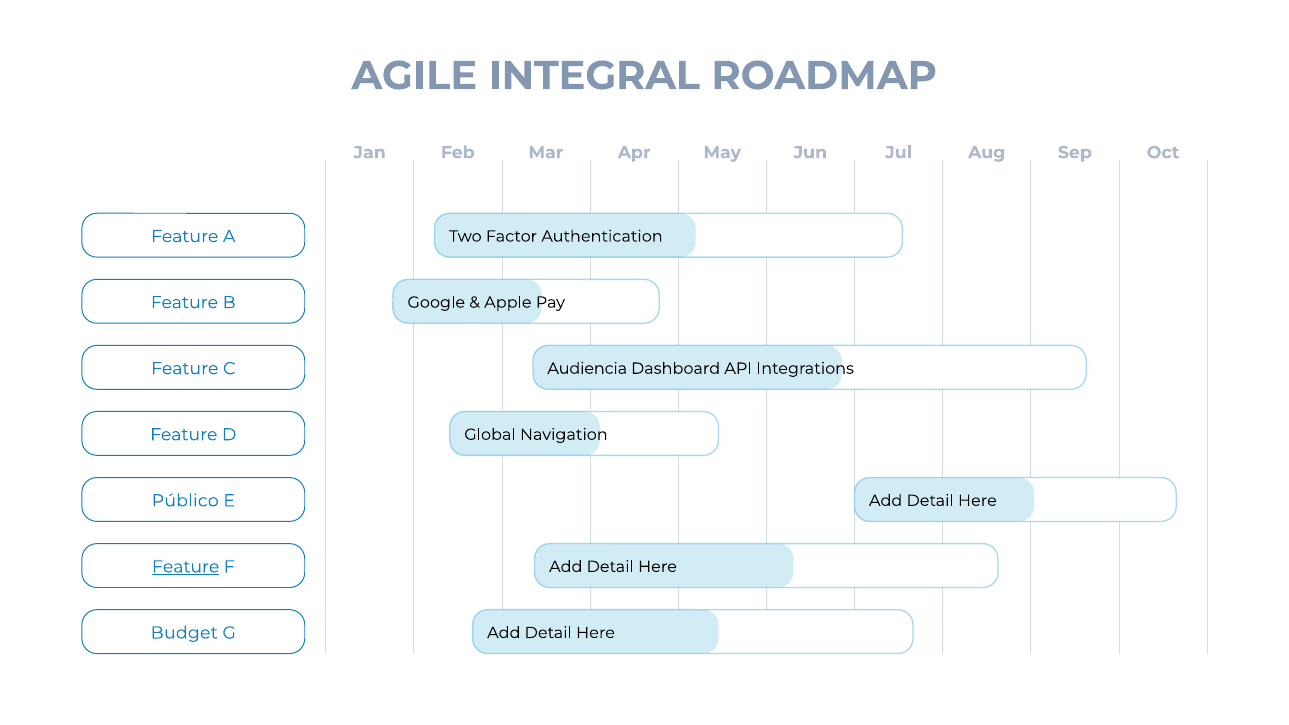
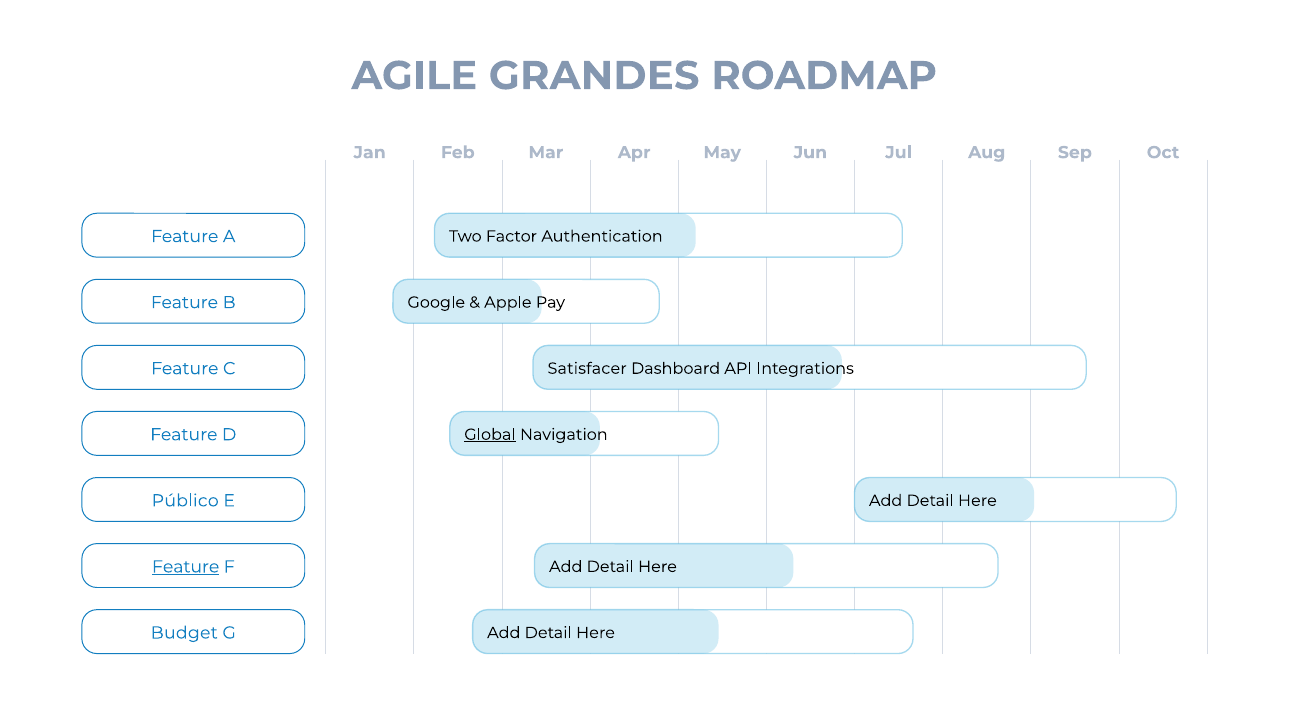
INTEGRAL: INTEGRAL -> GRANDES
Audiencia: Audiencia -> Satisfacer
Global underline: none -> present
